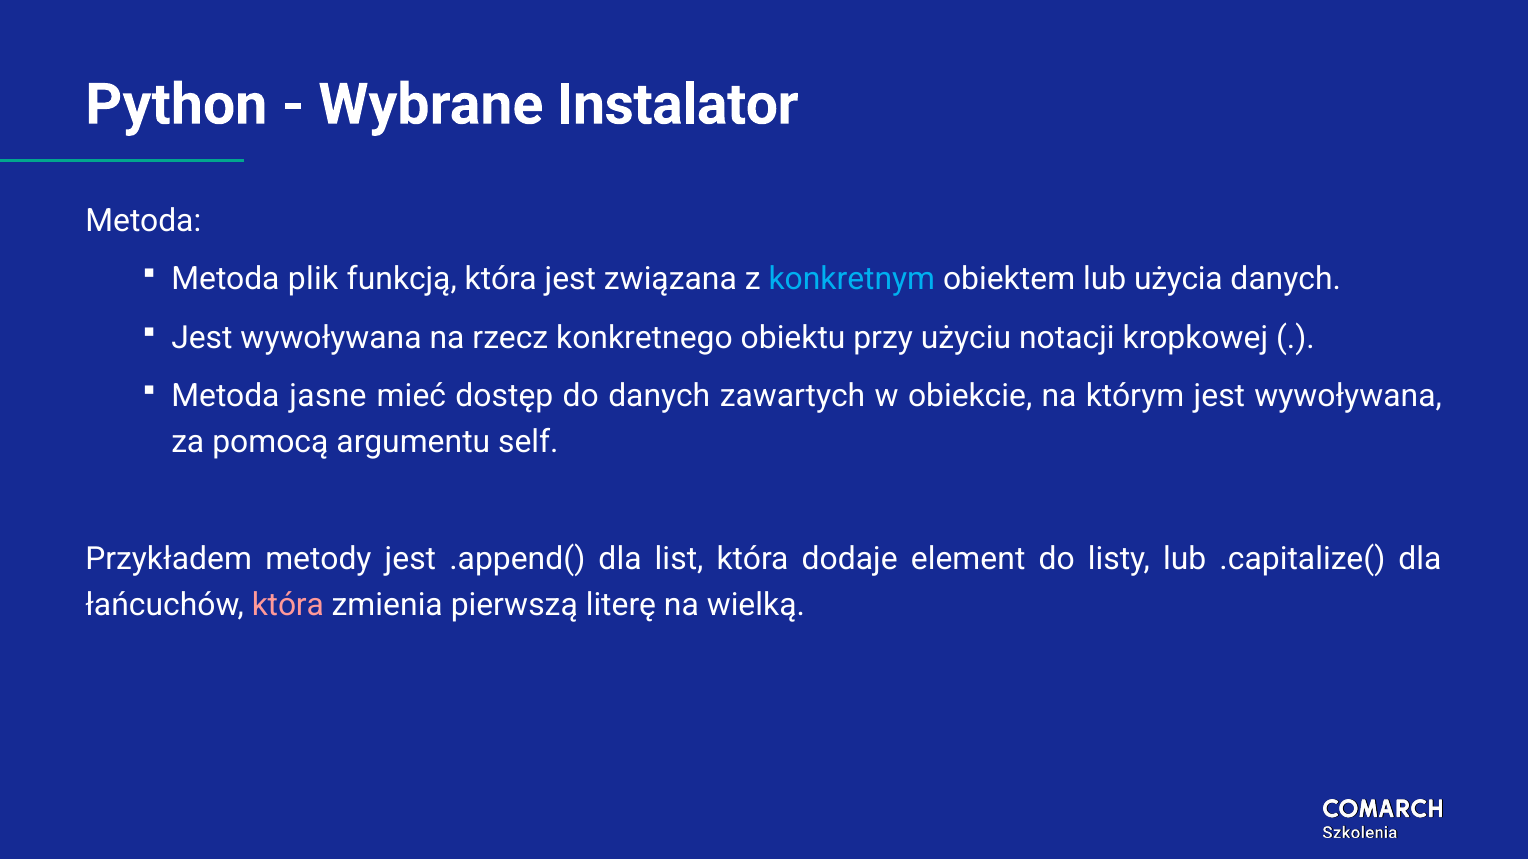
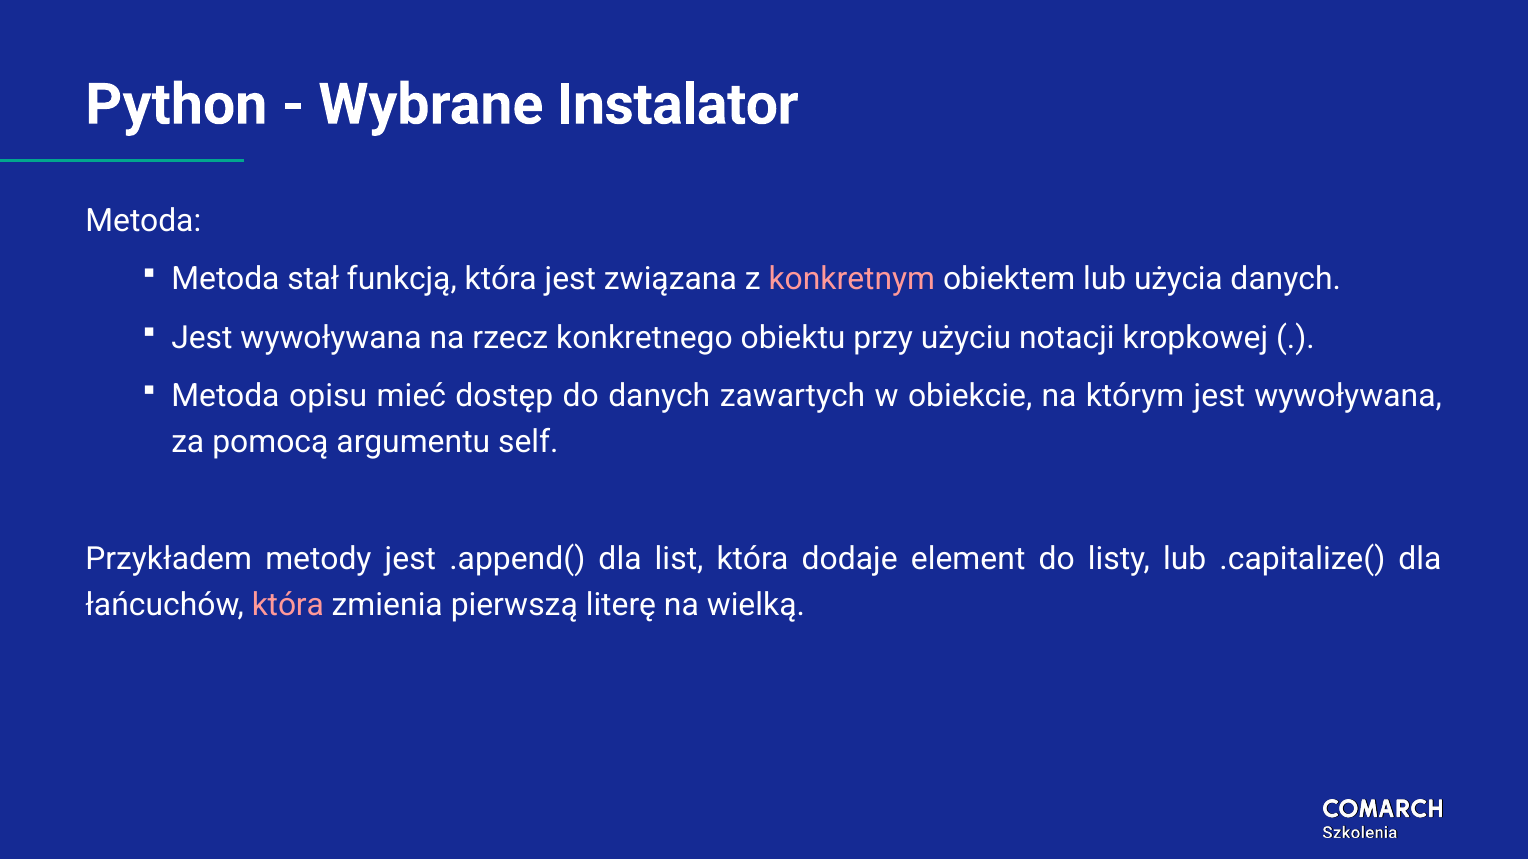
plik: plik -> stał
konkretnym colour: light blue -> pink
jasne: jasne -> opisu
